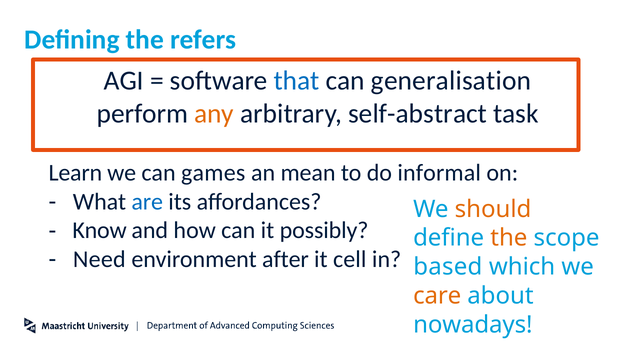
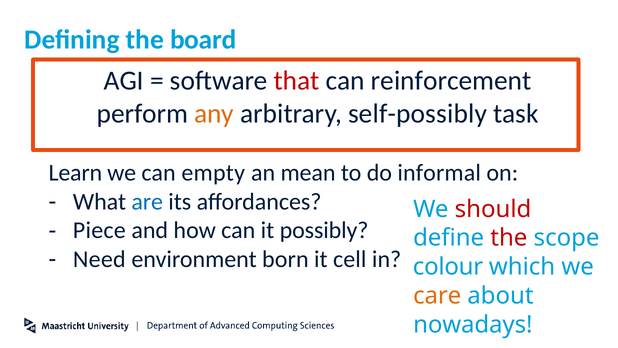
refers: refers -> board
that colour: blue -> red
generalisation: generalisation -> reinforcement
self-abstract: self-abstract -> self-possibly
games: games -> empty
should colour: orange -> red
Know: Know -> Piece
the at (509, 238) colour: orange -> red
after: after -> born
based: based -> colour
